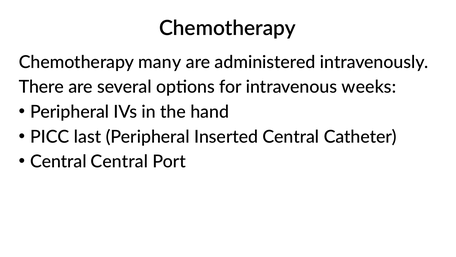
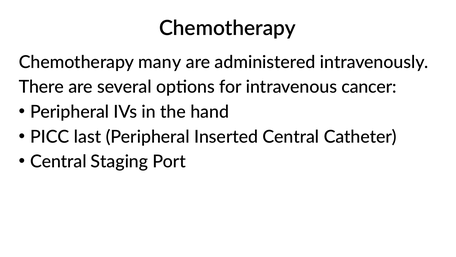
weeks: weeks -> cancer
Central Central: Central -> Staging
